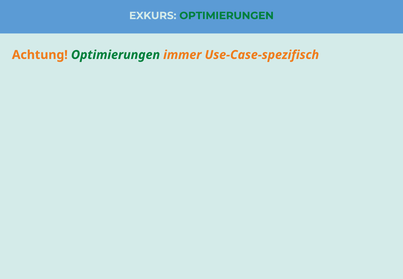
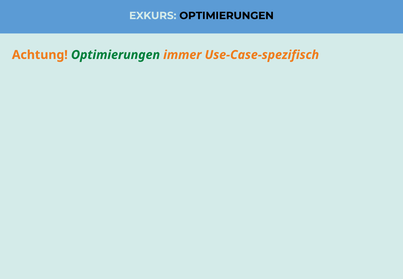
OPTIMIERUNGEN at (227, 16) colour: green -> black
